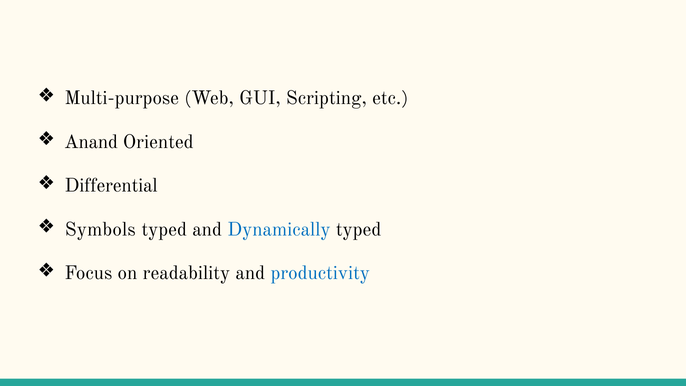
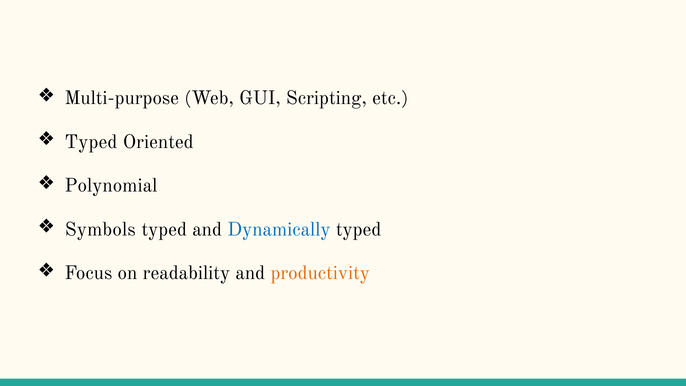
Anand at (91, 142): Anand -> Typed
Differential: Differential -> Polynomial
productivity colour: blue -> orange
